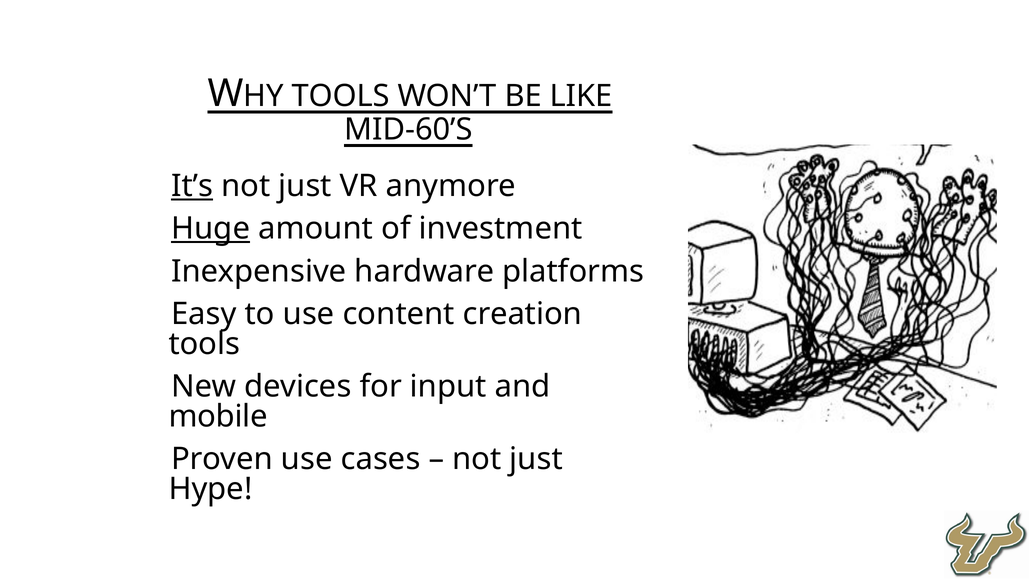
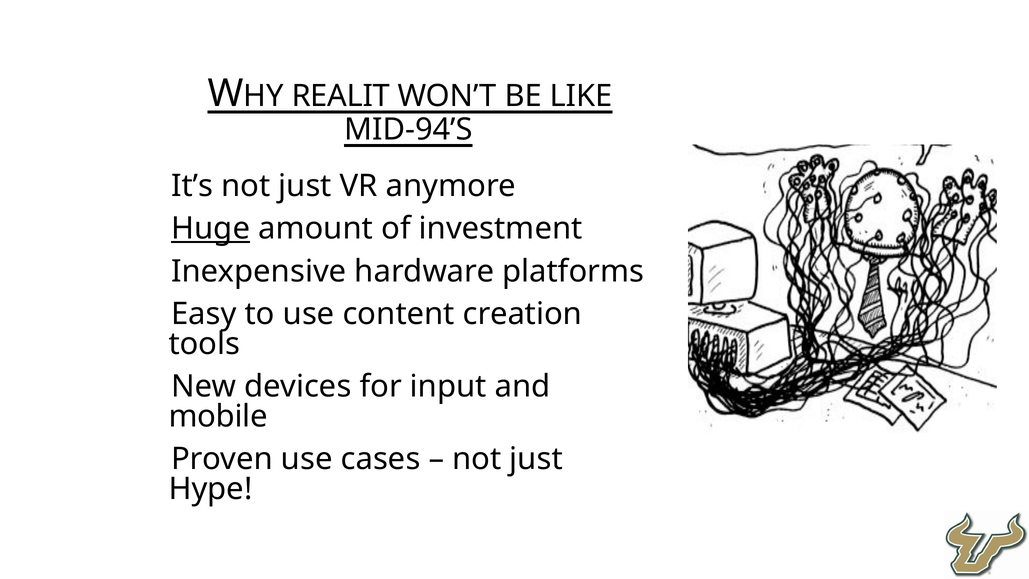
TOOLS at (341, 96): TOOLS -> REALIT
MID-60’S: MID-60’S -> MID-94’S
It’s underline: present -> none
